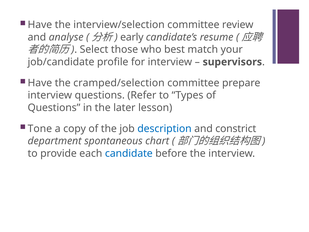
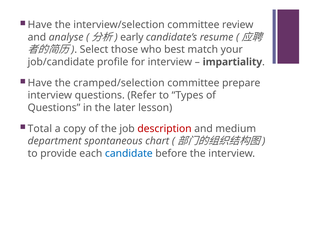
supervisors: supervisors -> impartiality
Tone: Tone -> Total
description colour: blue -> red
constrict: constrict -> medium
